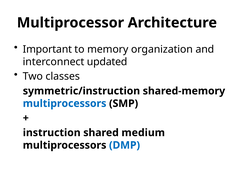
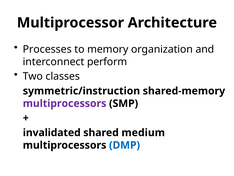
Important: Important -> Processes
updated: updated -> perform
multiprocessors at (65, 103) colour: blue -> purple
instruction: instruction -> invalidated
